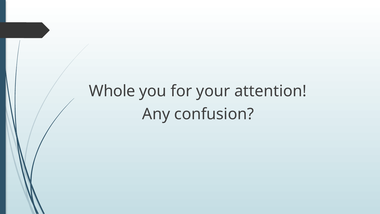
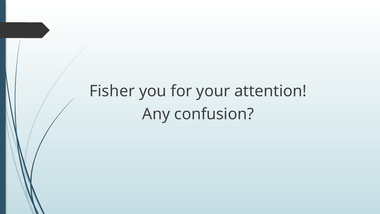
Whole: Whole -> Fisher
